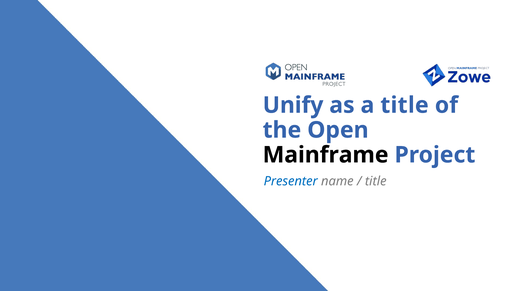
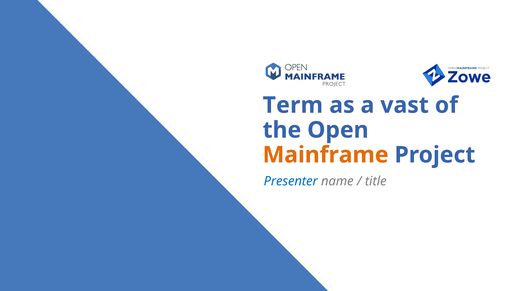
Unify: Unify -> Term
a title: title -> vast
Mainframe colour: black -> orange
